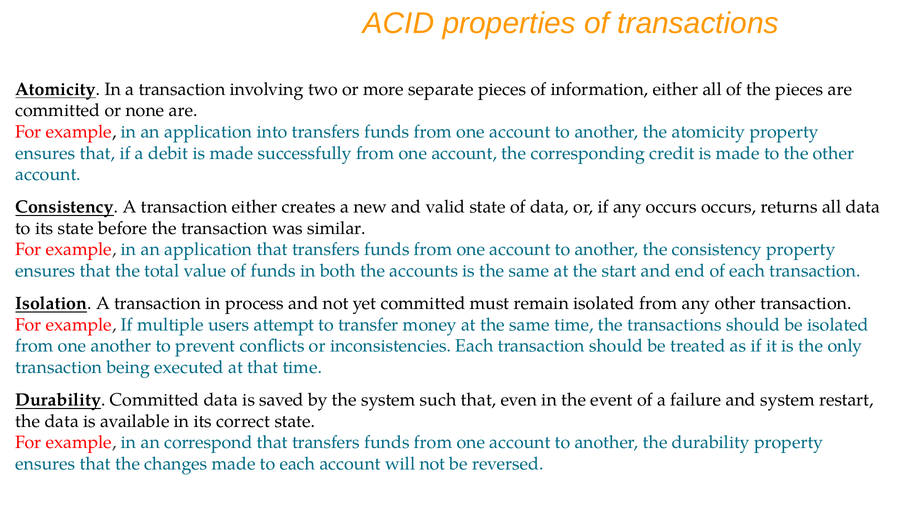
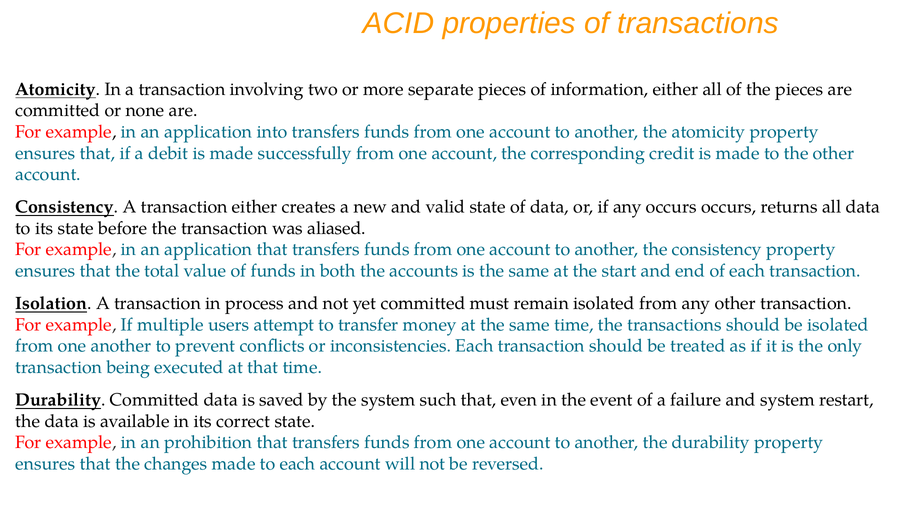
similar: similar -> aliased
correspond: correspond -> prohibition
